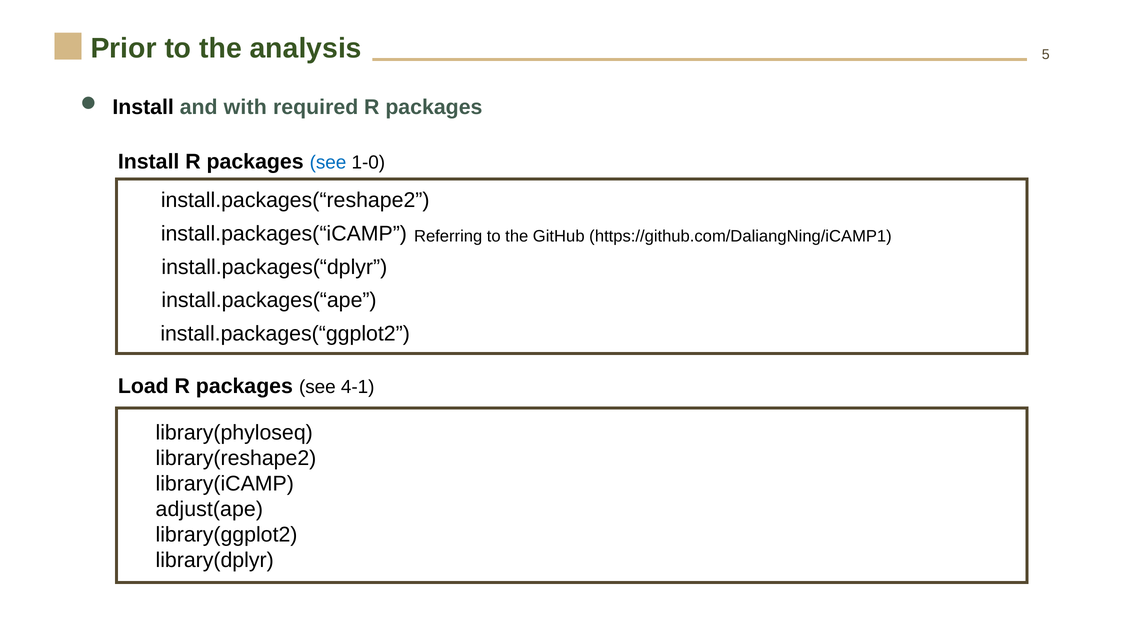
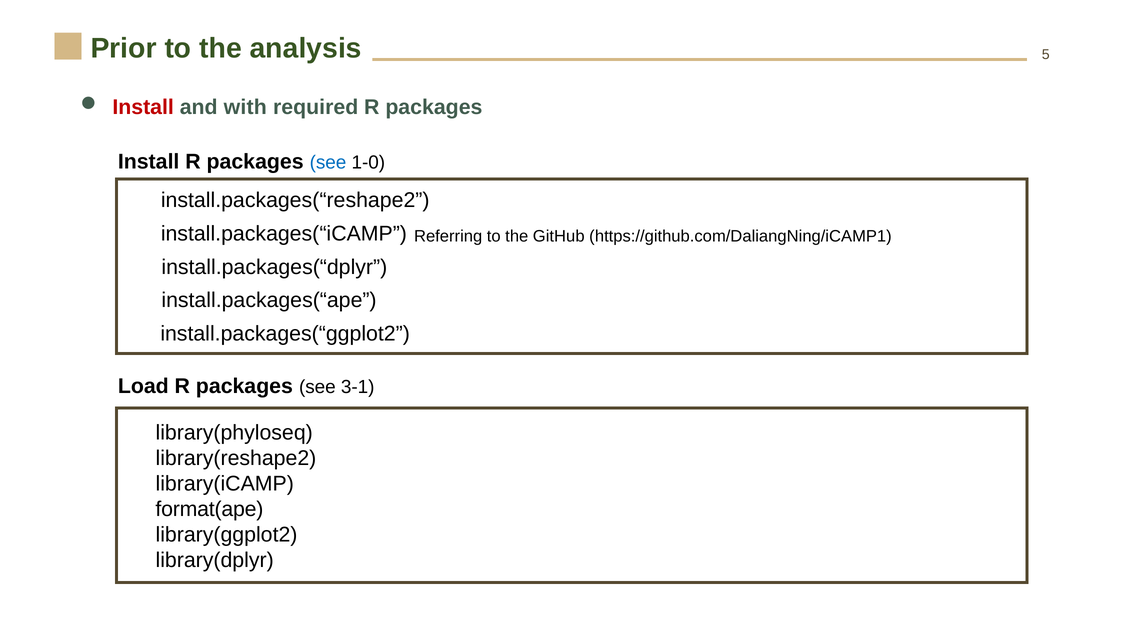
Install at (143, 107) colour: black -> red
4-1: 4-1 -> 3-1
adjust(ape: adjust(ape -> format(ape
